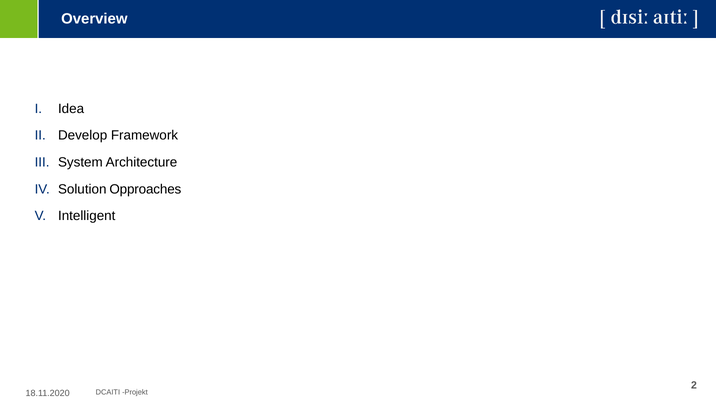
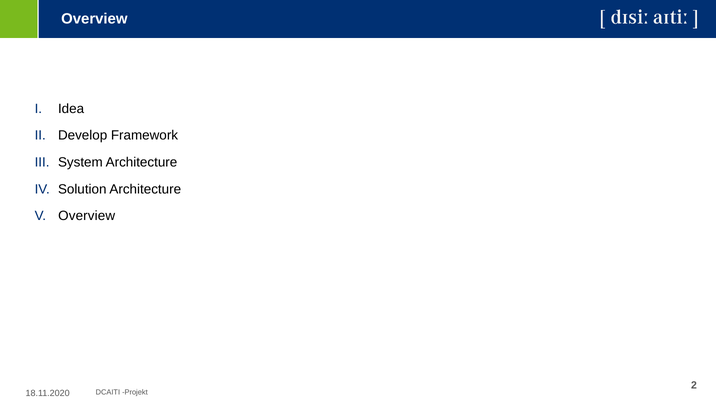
Solution Opproaches: Opproaches -> Architecture
Intelligent at (87, 216): Intelligent -> Overview
